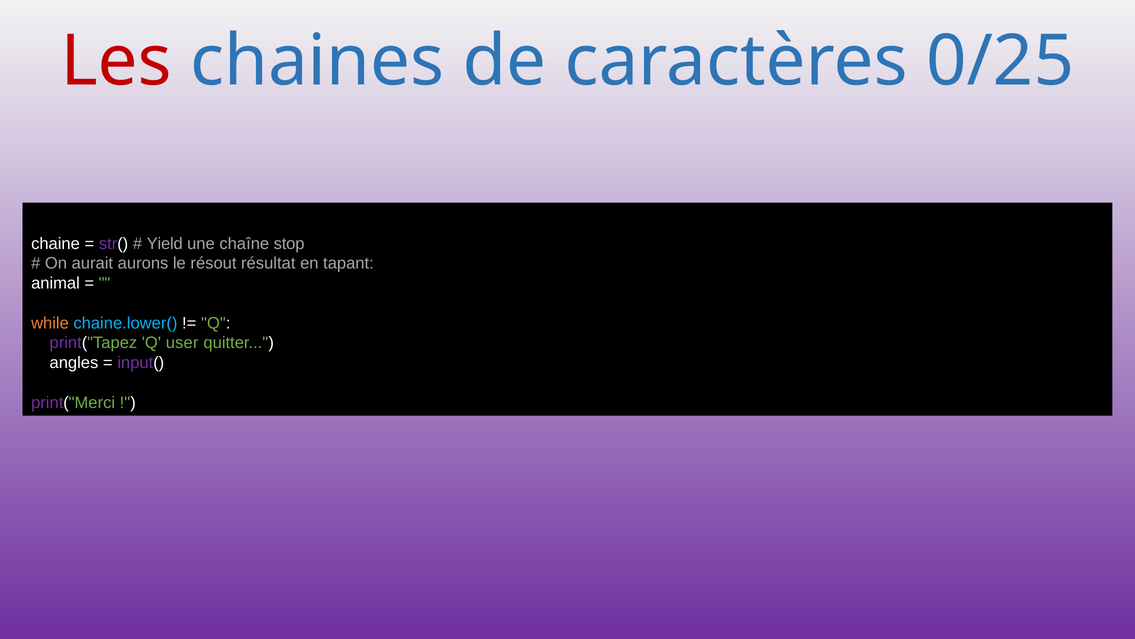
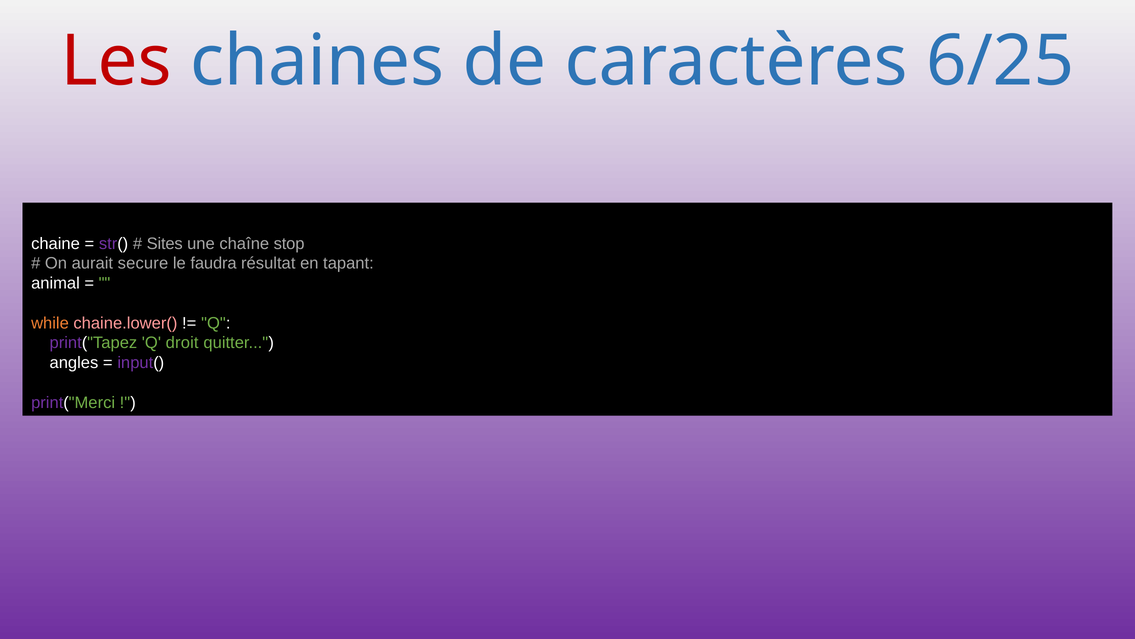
0/25: 0/25 -> 6/25
Yield: Yield -> Sites
aurons: aurons -> secure
résout: résout -> faudra
chaine.lower( colour: light blue -> pink
user: user -> droit
